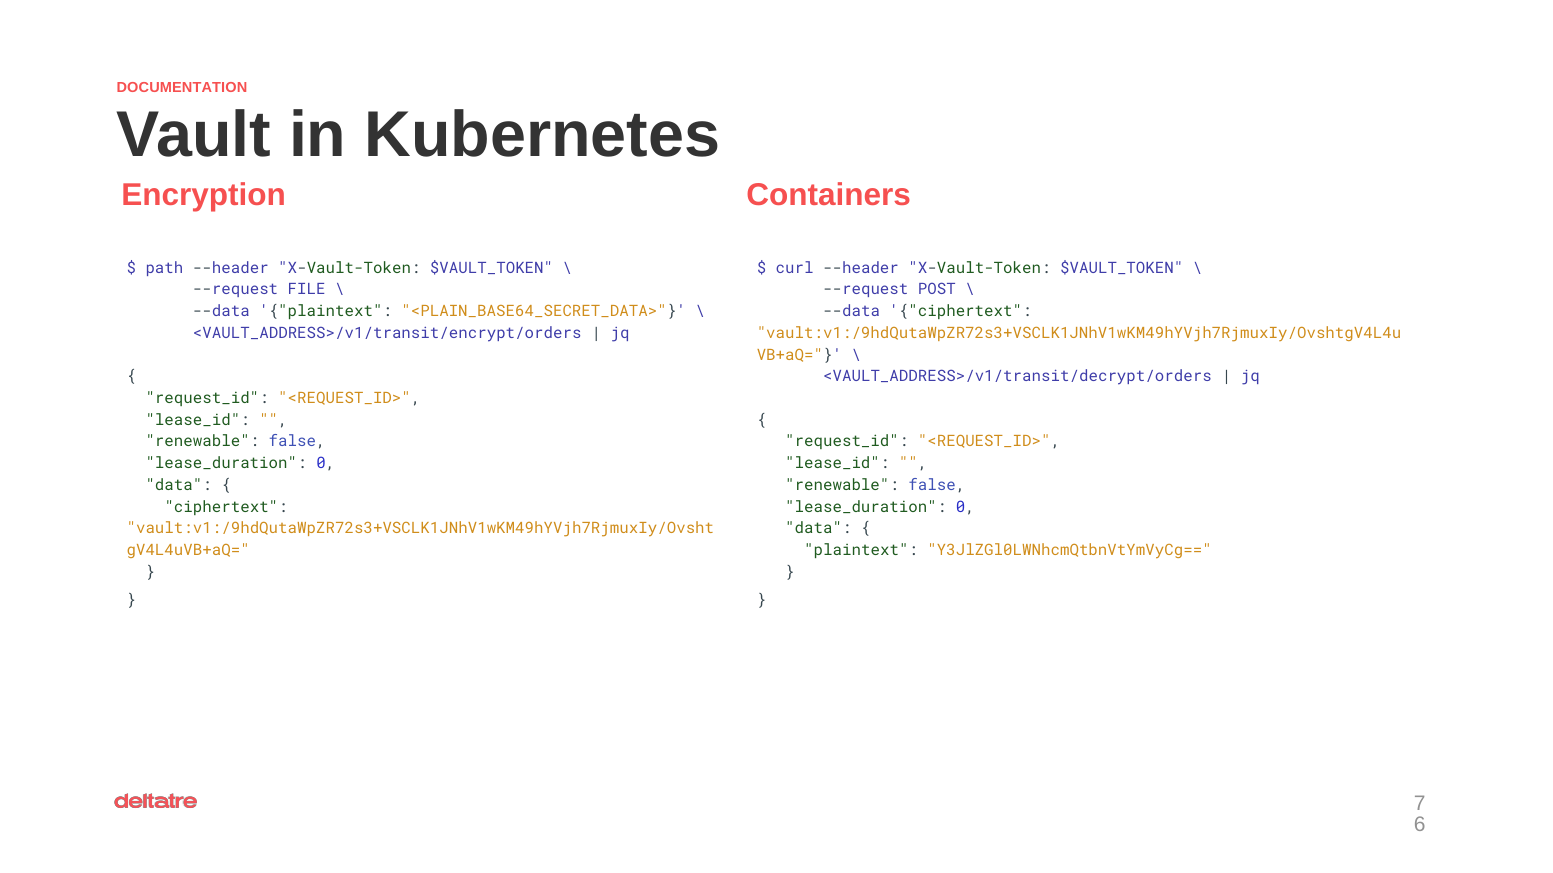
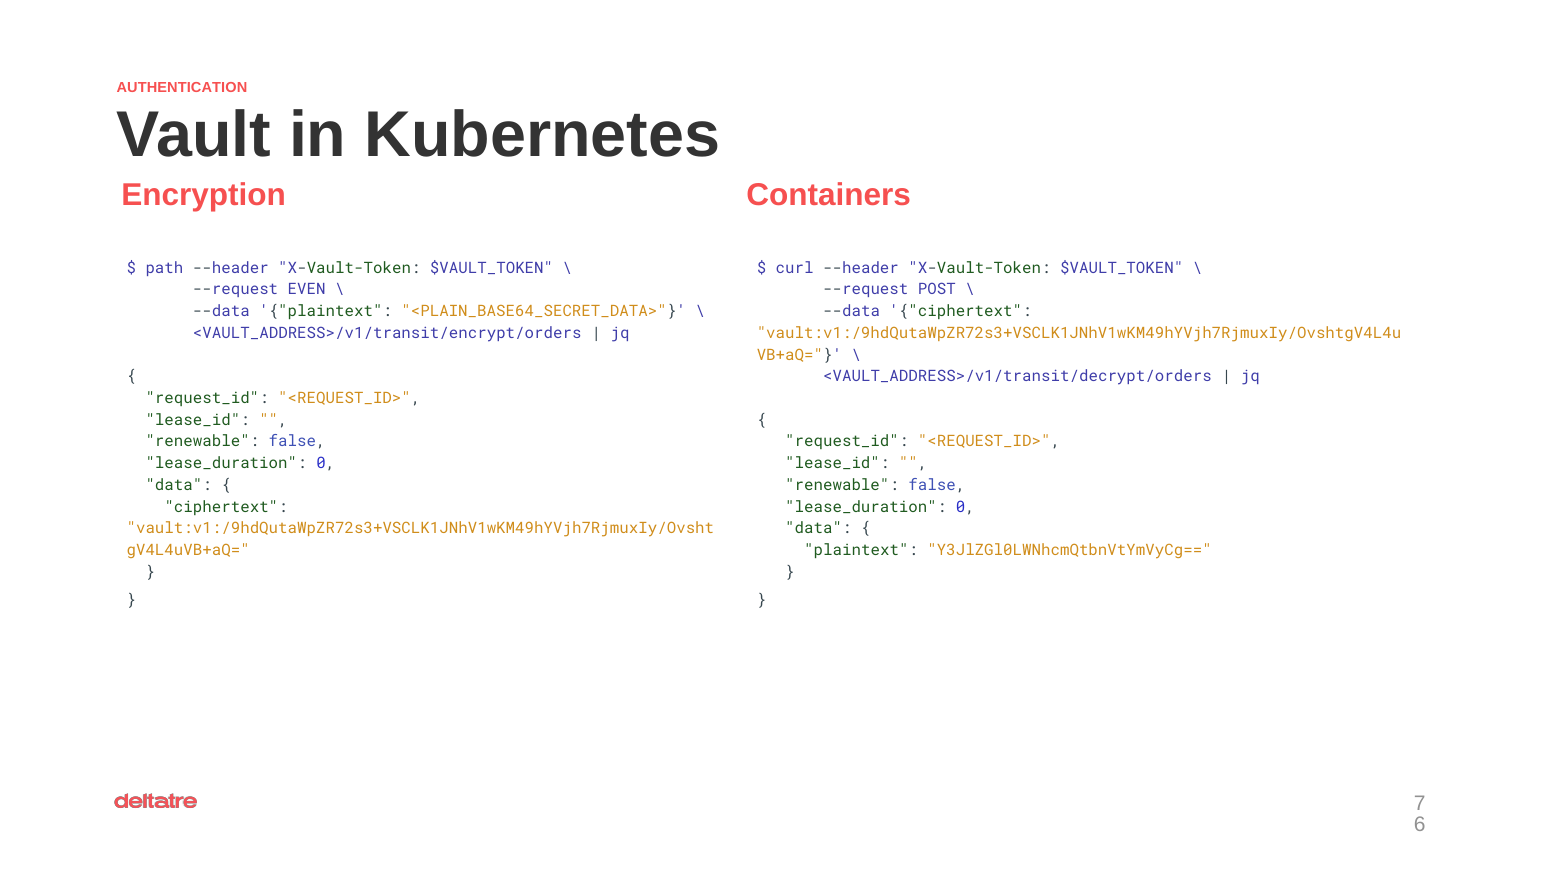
DOCUMENTATION: DOCUMENTATION -> AUTHENTICATION
FILE: FILE -> EVEN
